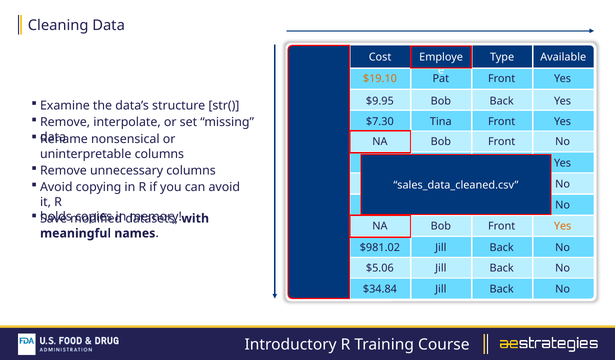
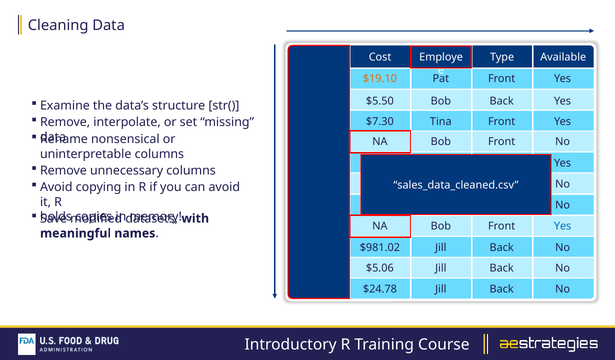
$9.95: $9.95 -> $5.50
Yes at (563, 227) colour: orange -> blue
$34.84: $34.84 -> $24.78
